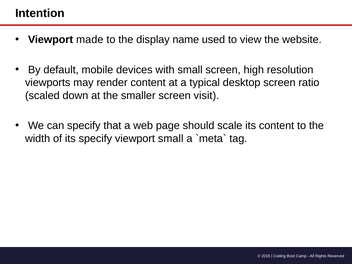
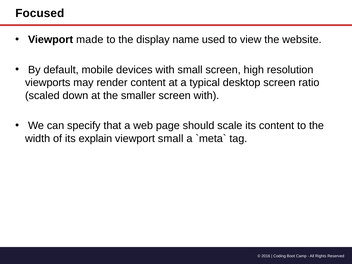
Intention: Intention -> Focused
screen visit: visit -> with
its specify: specify -> explain
